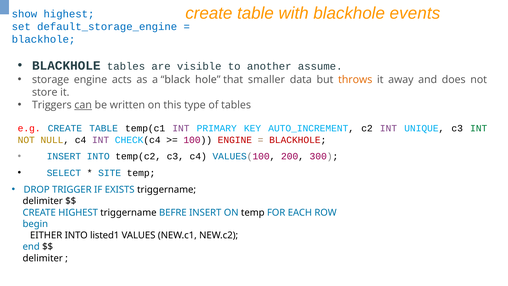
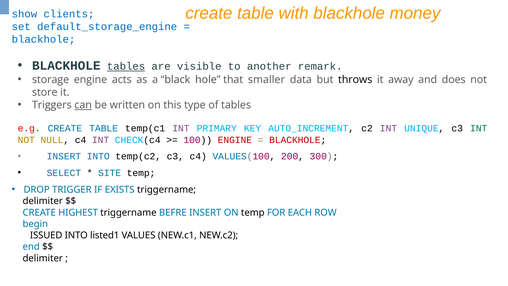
events: events -> money
show highest: highest -> clients
tables at (126, 66) underline: none -> present
assume: assume -> remark
throws colour: orange -> black
EITHER: EITHER -> ISSUED
